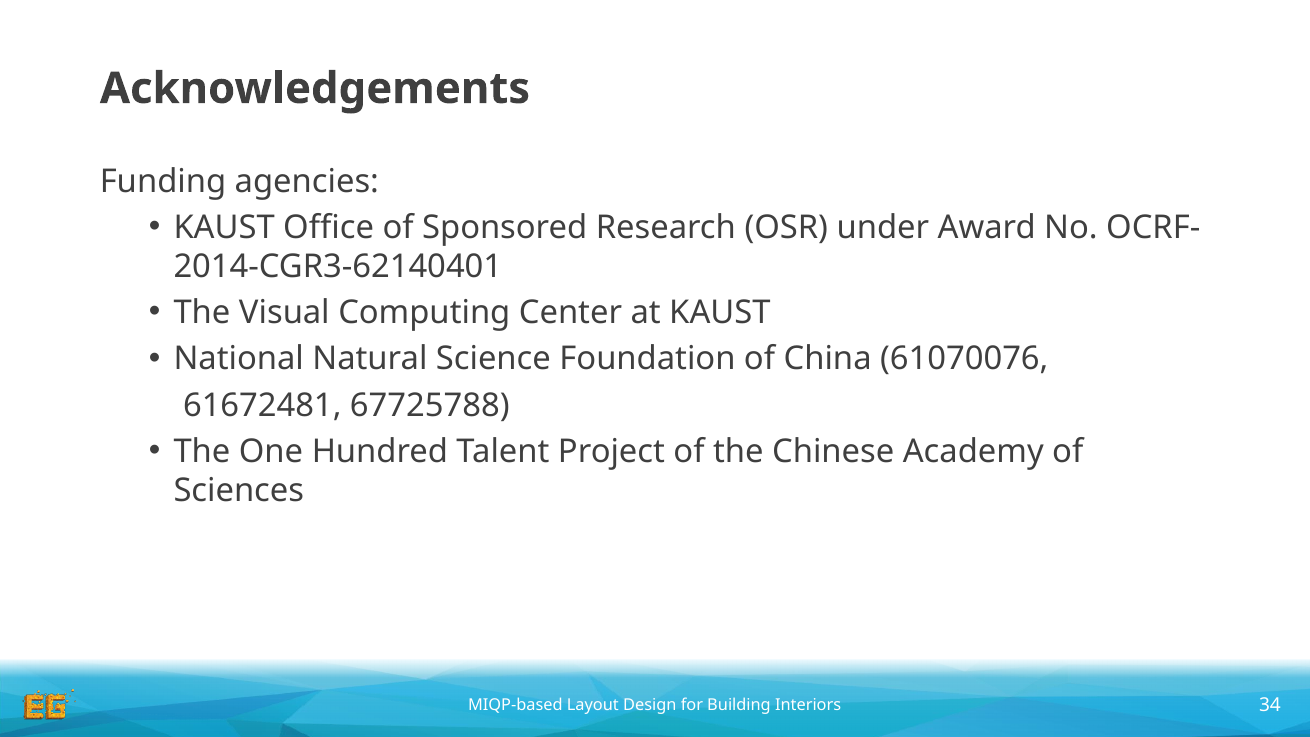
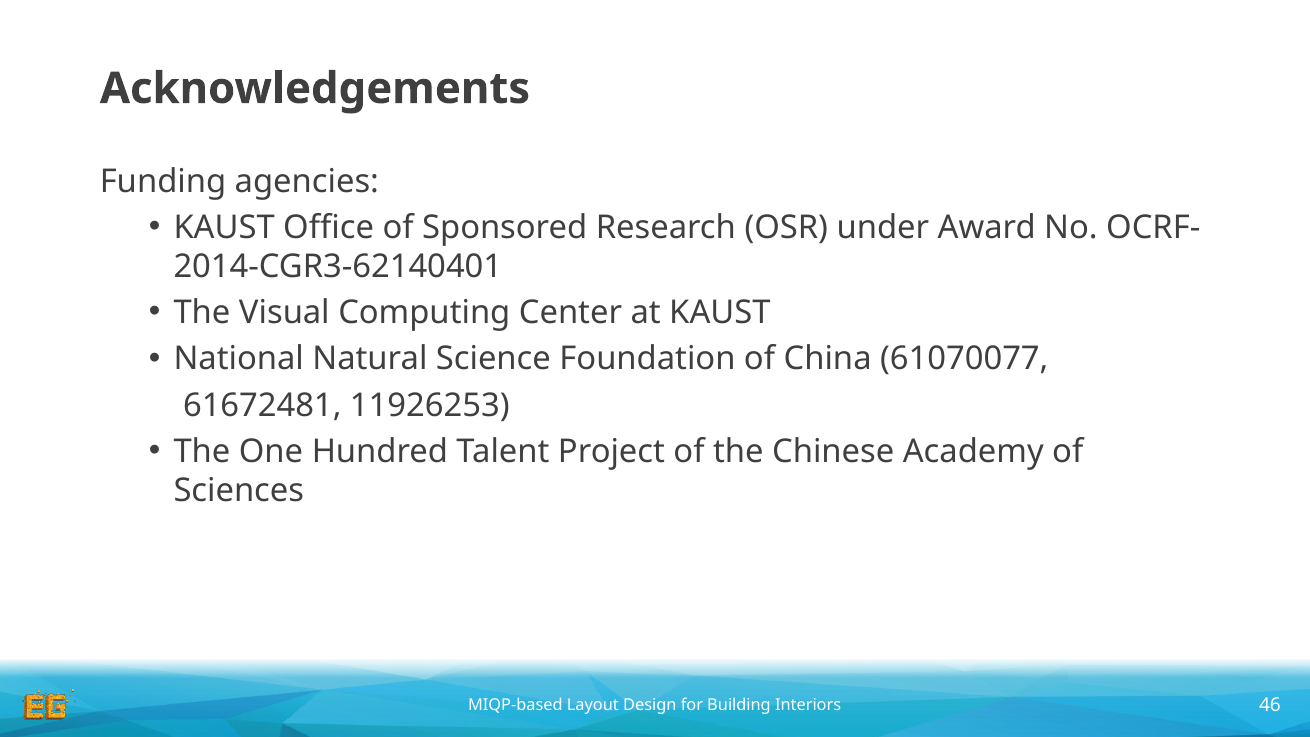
61070076: 61070076 -> 61070077
67725788: 67725788 -> 11926253
34: 34 -> 46
